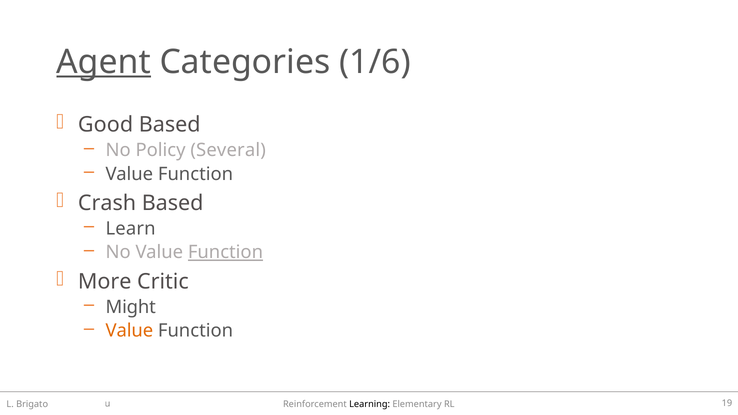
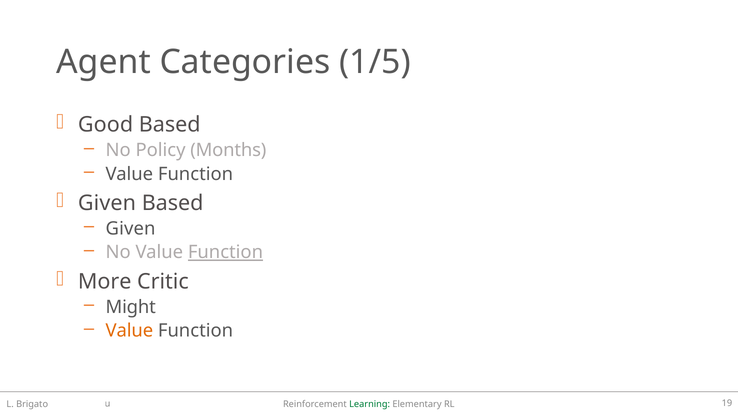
Agent underline: present -> none
1/6: 1/6 -> 1/5
Several: Several -> Months
Crash at (107, 203): Crash -> Given
Learn at (131, 229): Learn -> Given
Learning colour: black -> green
